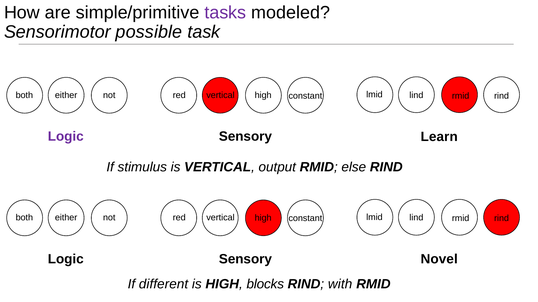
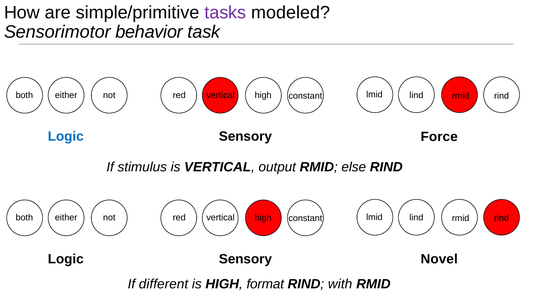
possible: possible -> behavior
Logic at (66, 137) colour: purple -> blue
Learn: Learn -> Force
blocks: blocks -> format
